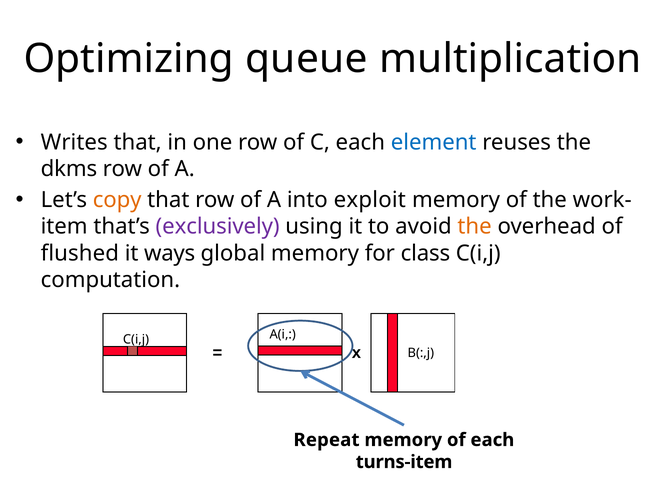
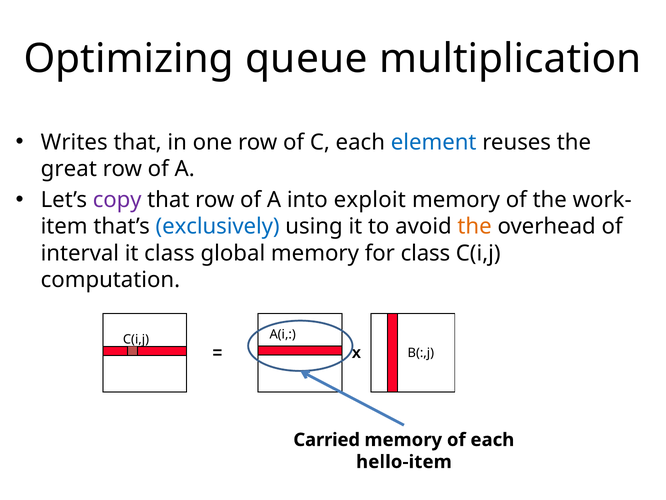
dkms: dkms -> great
copy colour: orange -> purple
exclusively colour: purple -> blue
flushed: flushed -> interval
it ways: ways -> class
Repeat: Repeat -> Carried
turns-item: turns-item -> hello-item
